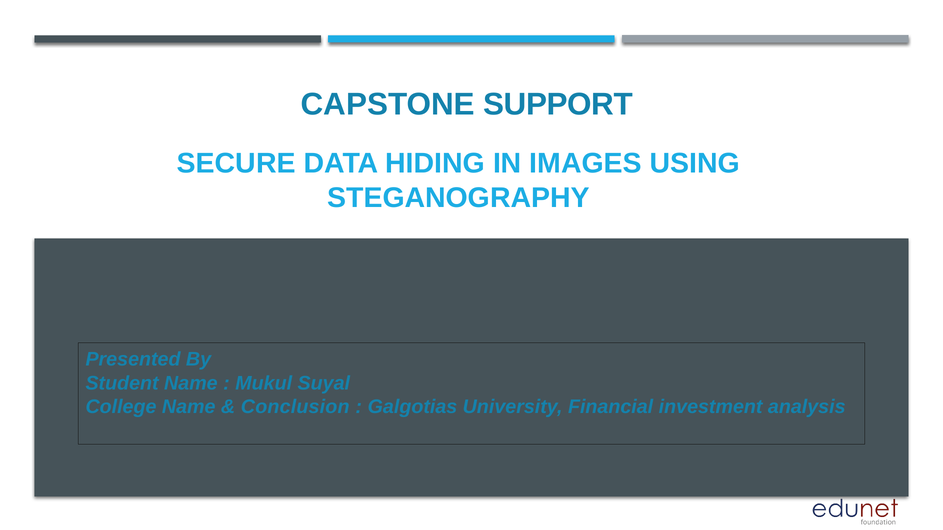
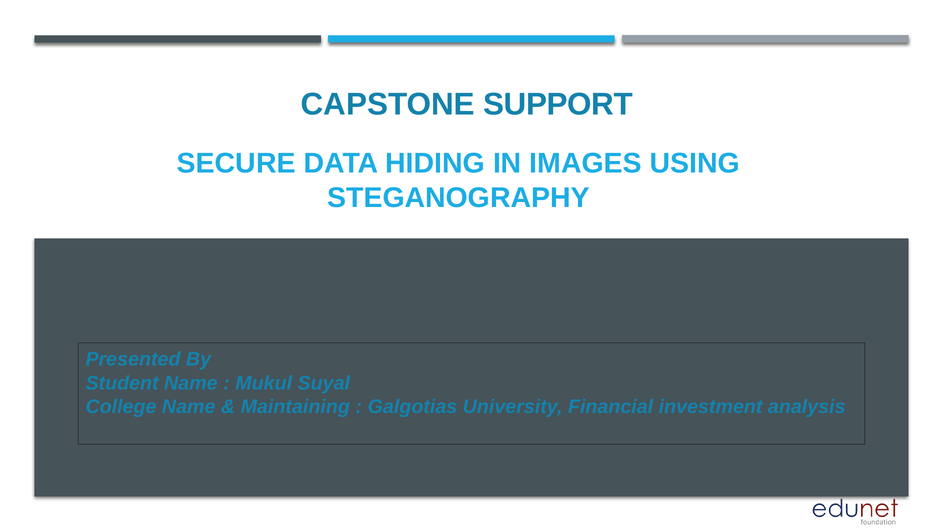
Conclusion: Conclusion -> Maintaining
